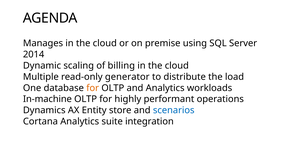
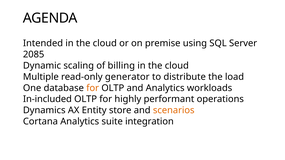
Manages: Manages -> Intended
2014: 2014 -> 2085
In-machine: In-machine -> In-included
scenarios colour: blue -> orange
